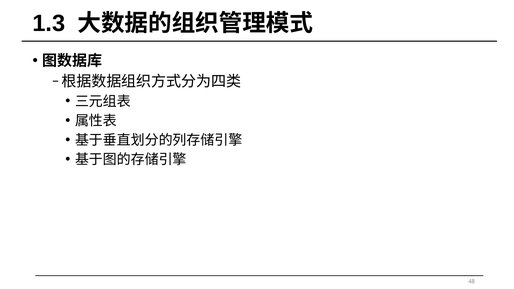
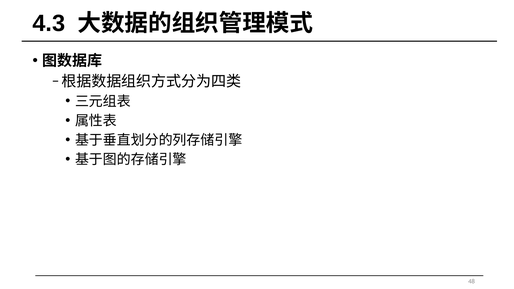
1.3: 1.3 -> 4.3
